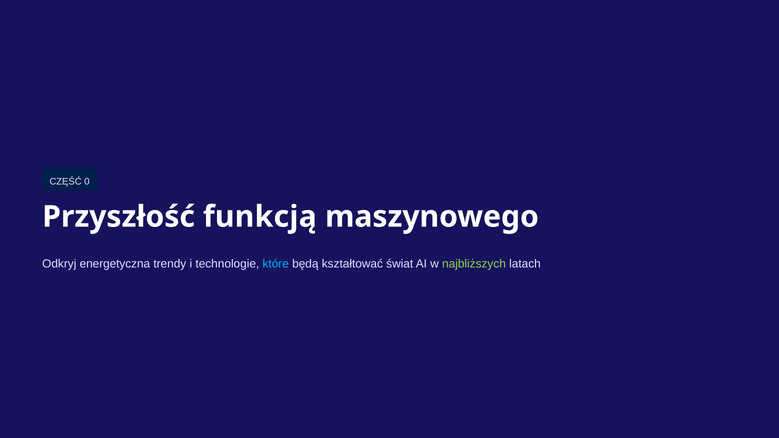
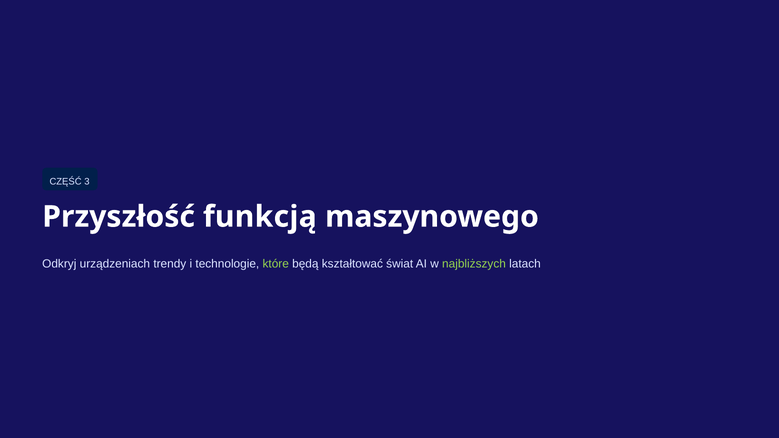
0: 0 -> 3
energetyczna: energetyczna -> urządzeniach
które colour: light blue -> light green
